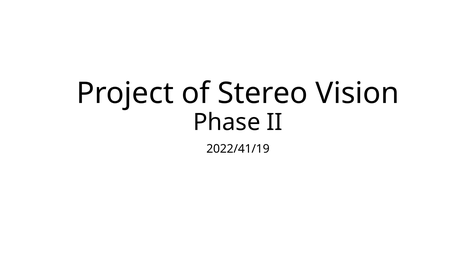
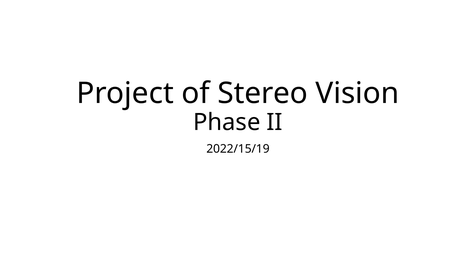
2022/41/19: 2022/41/19 -> 2022/15/19
